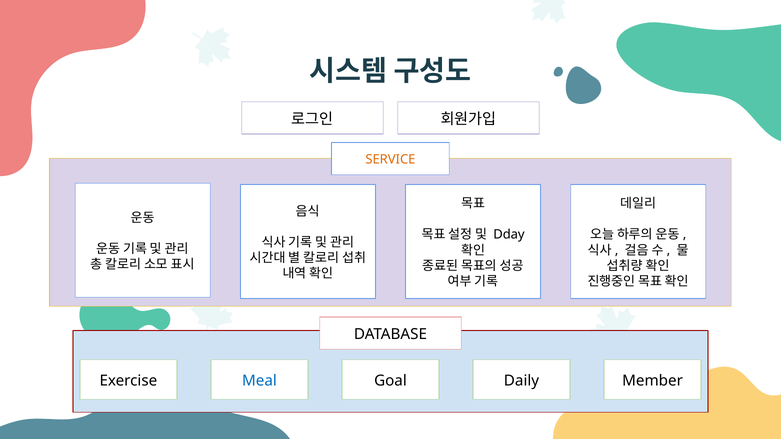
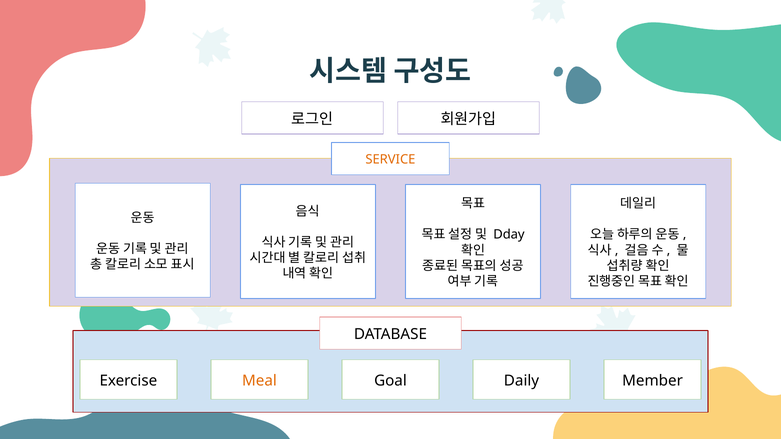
Meal colour: blue -> orange
